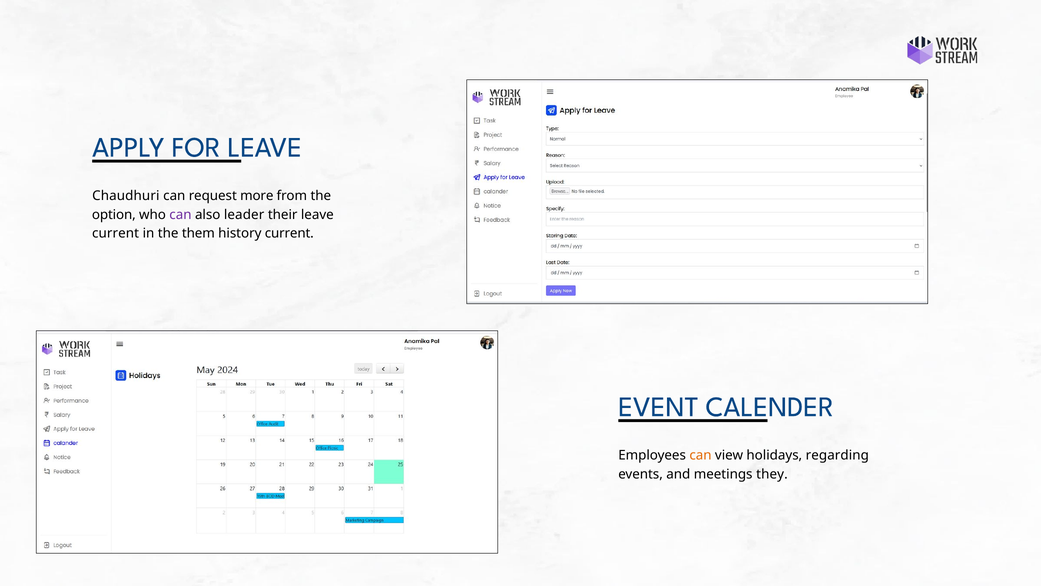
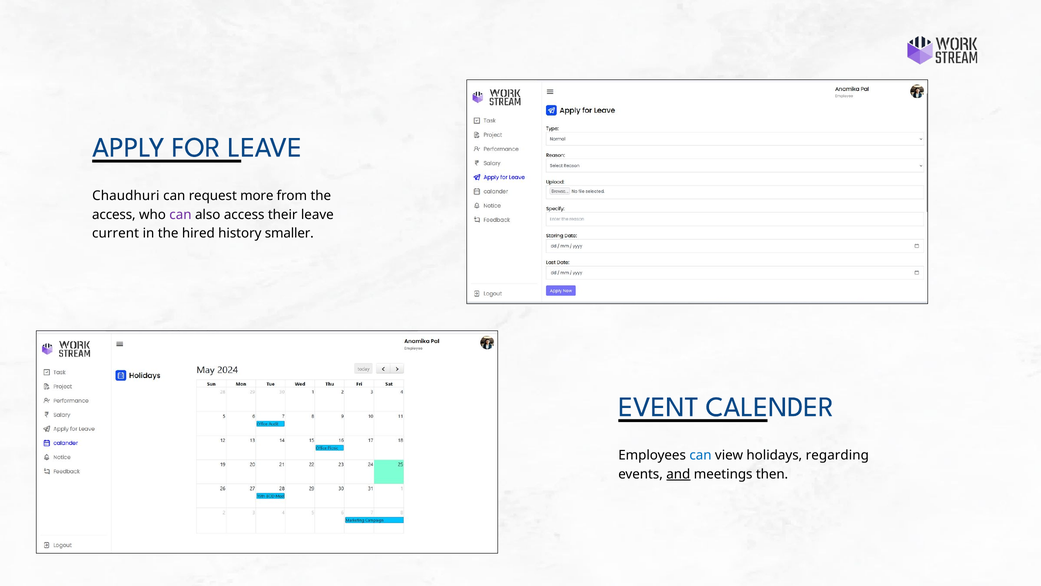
option at (114, 215): option -> access
also leader: leader -> access
them: them -> hired
history current: current -> smaller
can at (700, 455) colour: orange -> blue
and underline: none -> present
they: they -> then
